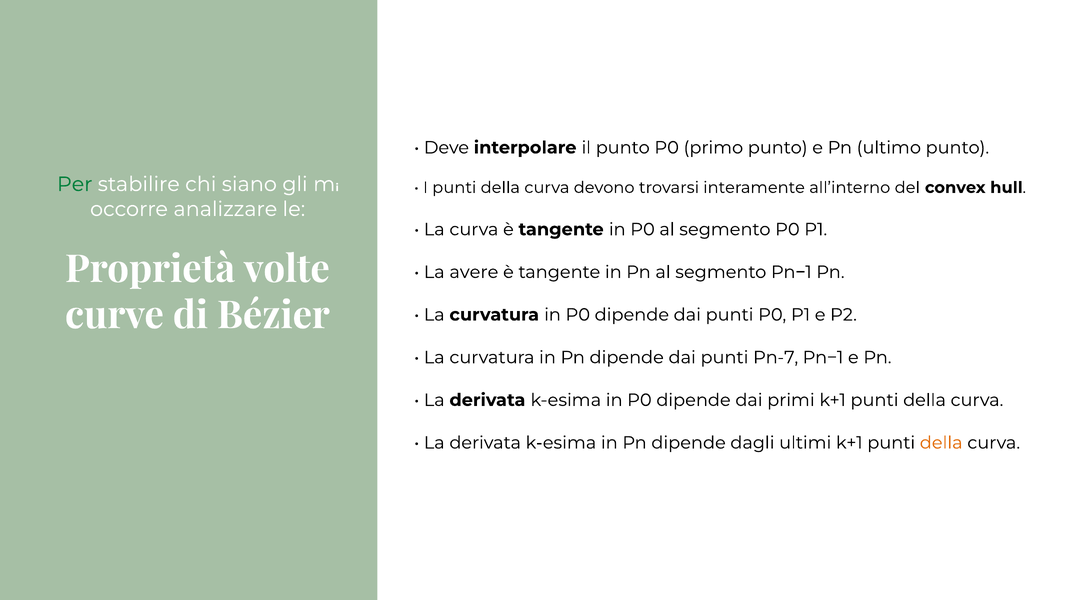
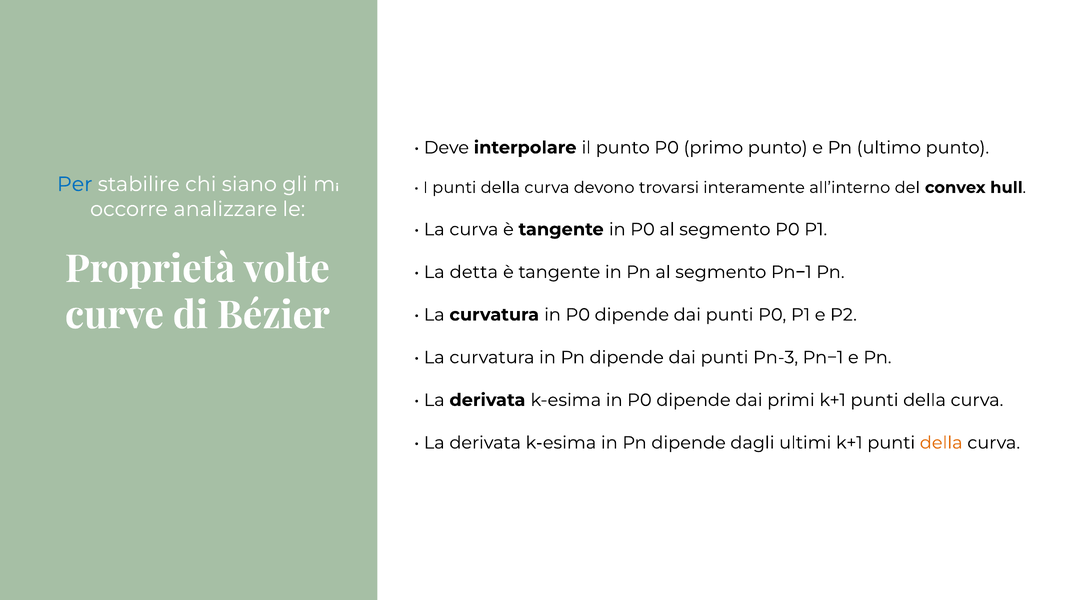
Per colour: green -> blue
avere: avere -> detta
Pn-7: Pn-7 -> Pn-3
